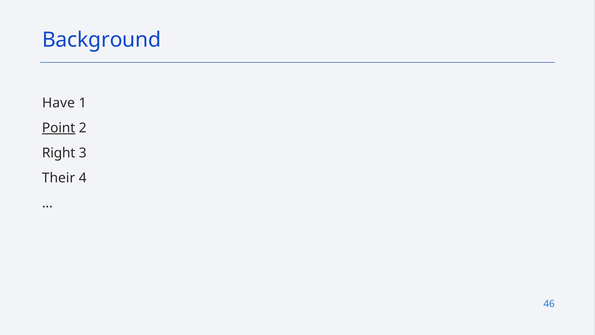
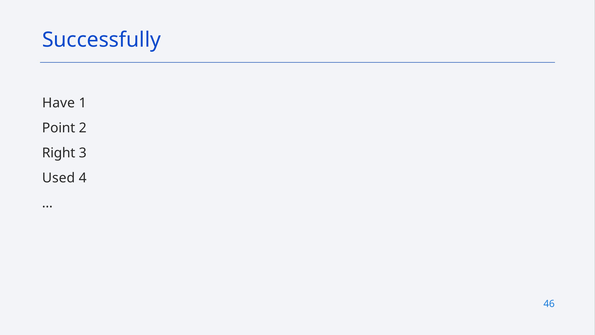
Background: Background -> Successfully
Point underline: present -> none
Their: Their -> Used
